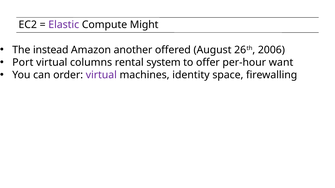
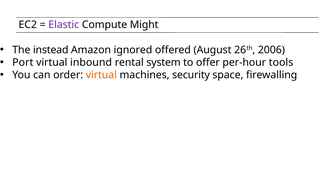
another: another -> ignored
columns: columns -> inbound
want: want -> tools
virtual at (101, 75) colour: purple -> orange
identity: identity -> security
